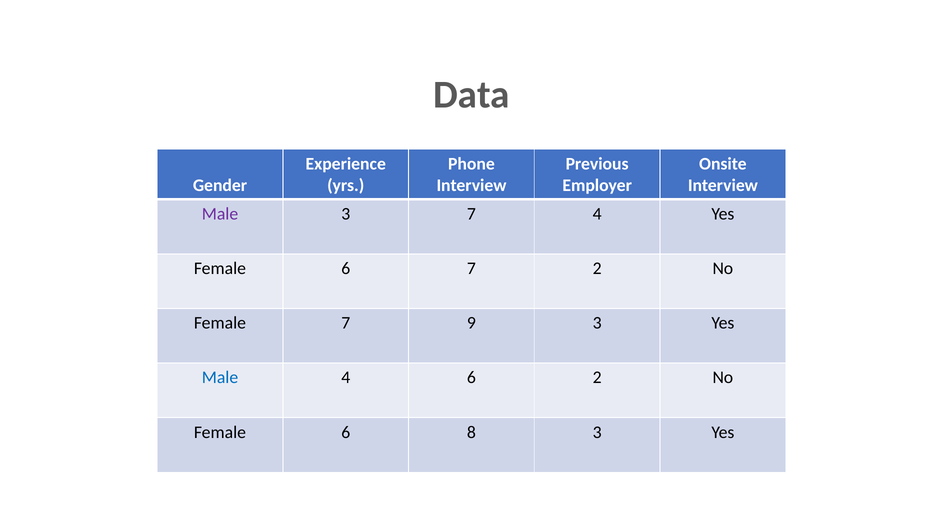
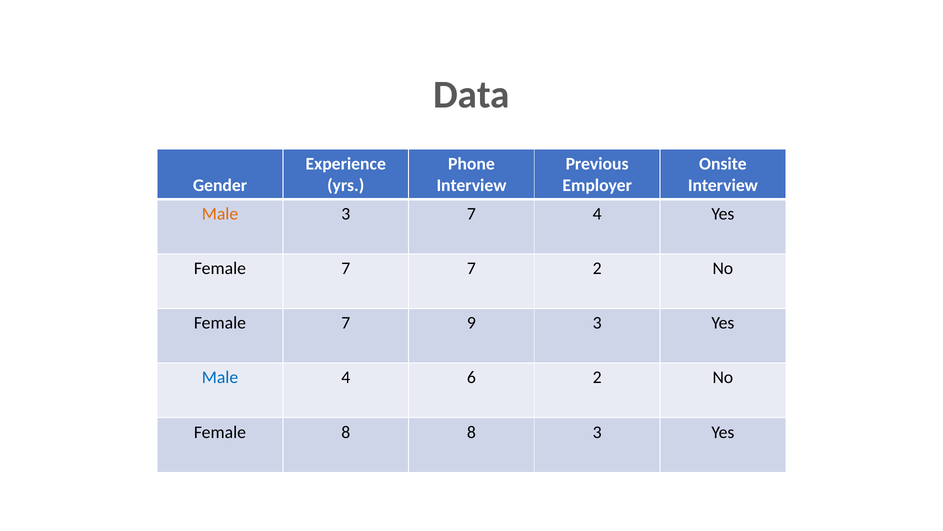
Male at (220, 214) colour: purple -> orange
6 at (346, 268): 6 -> 7
6 at (346, 432): 6 -> 8
